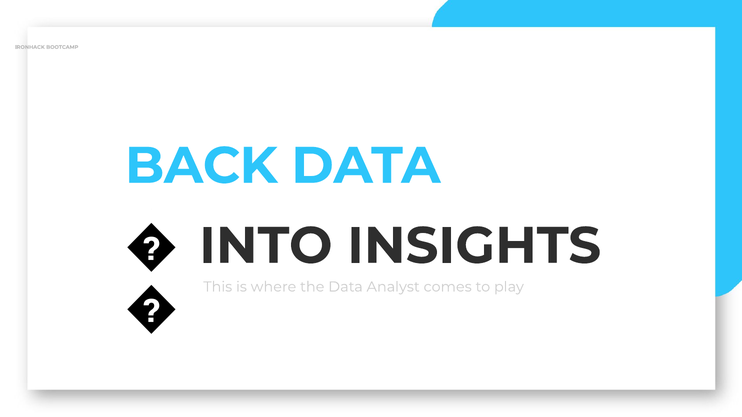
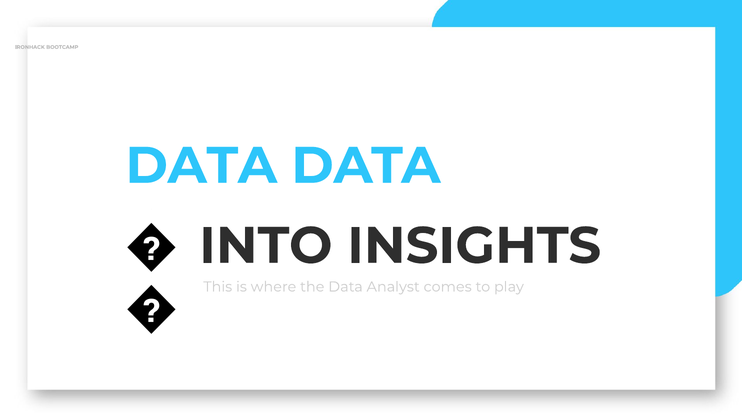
BACK at (201, 166): BACK -> DATA
